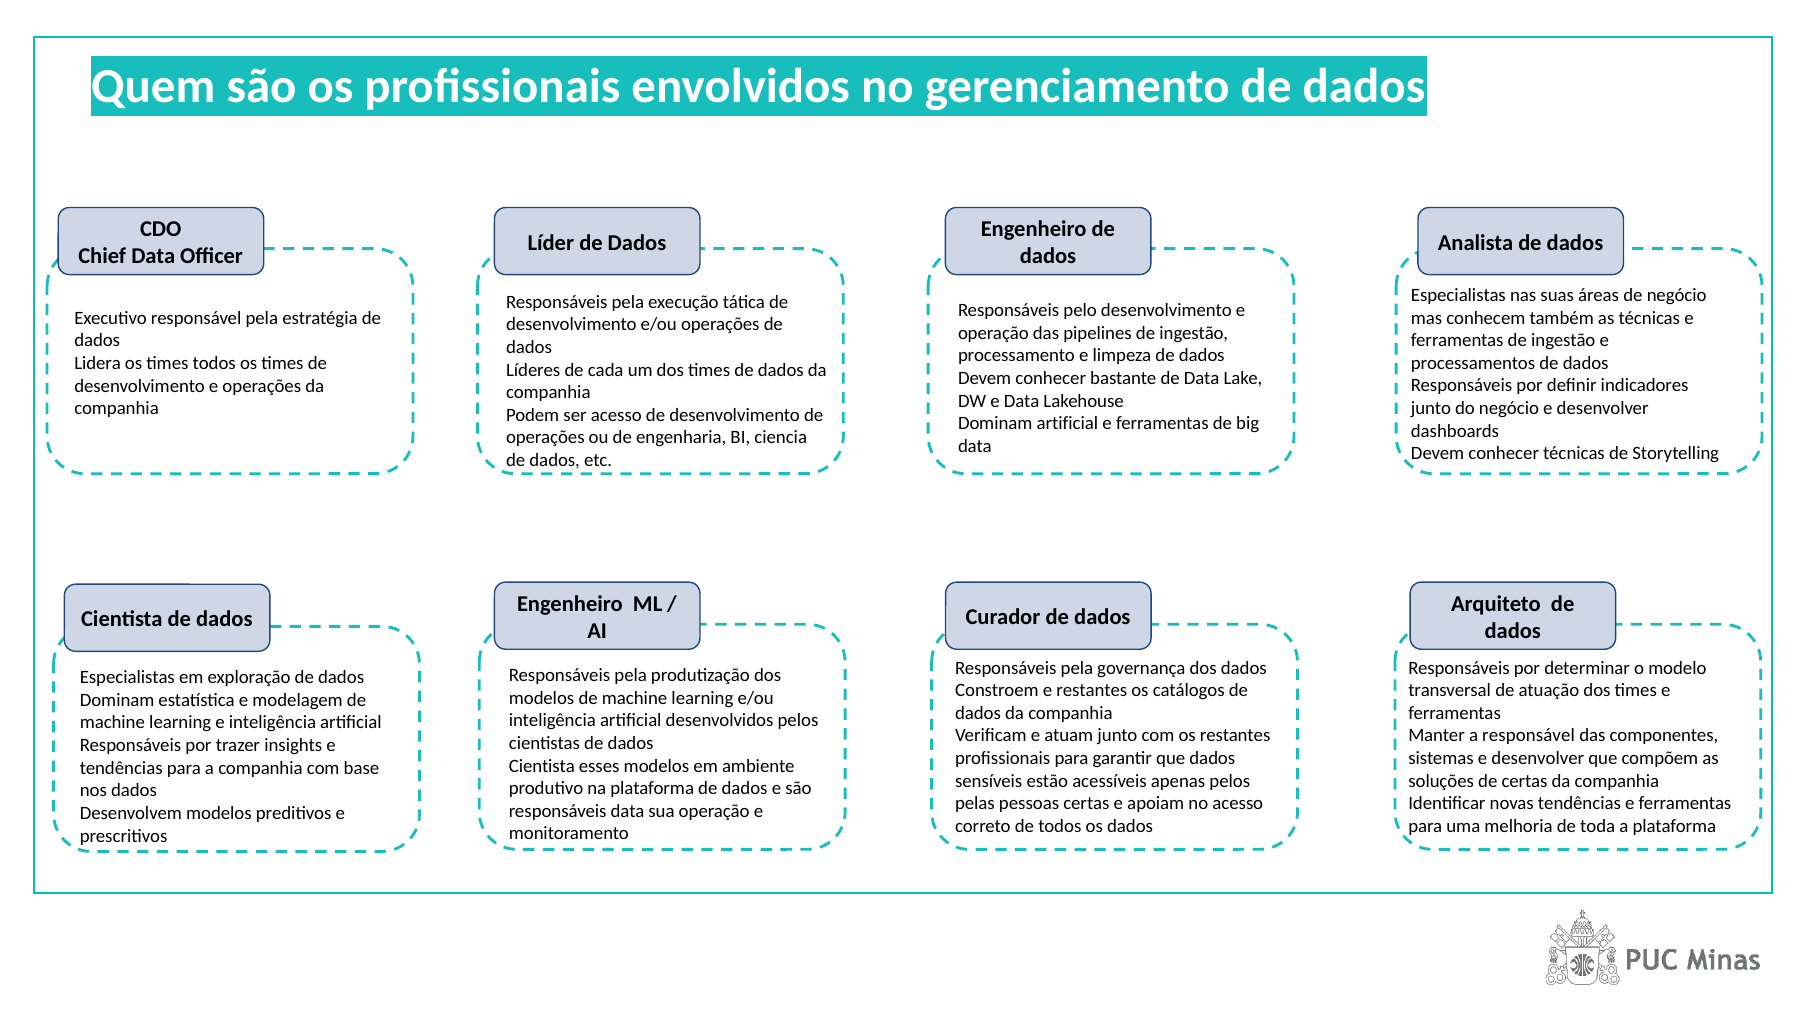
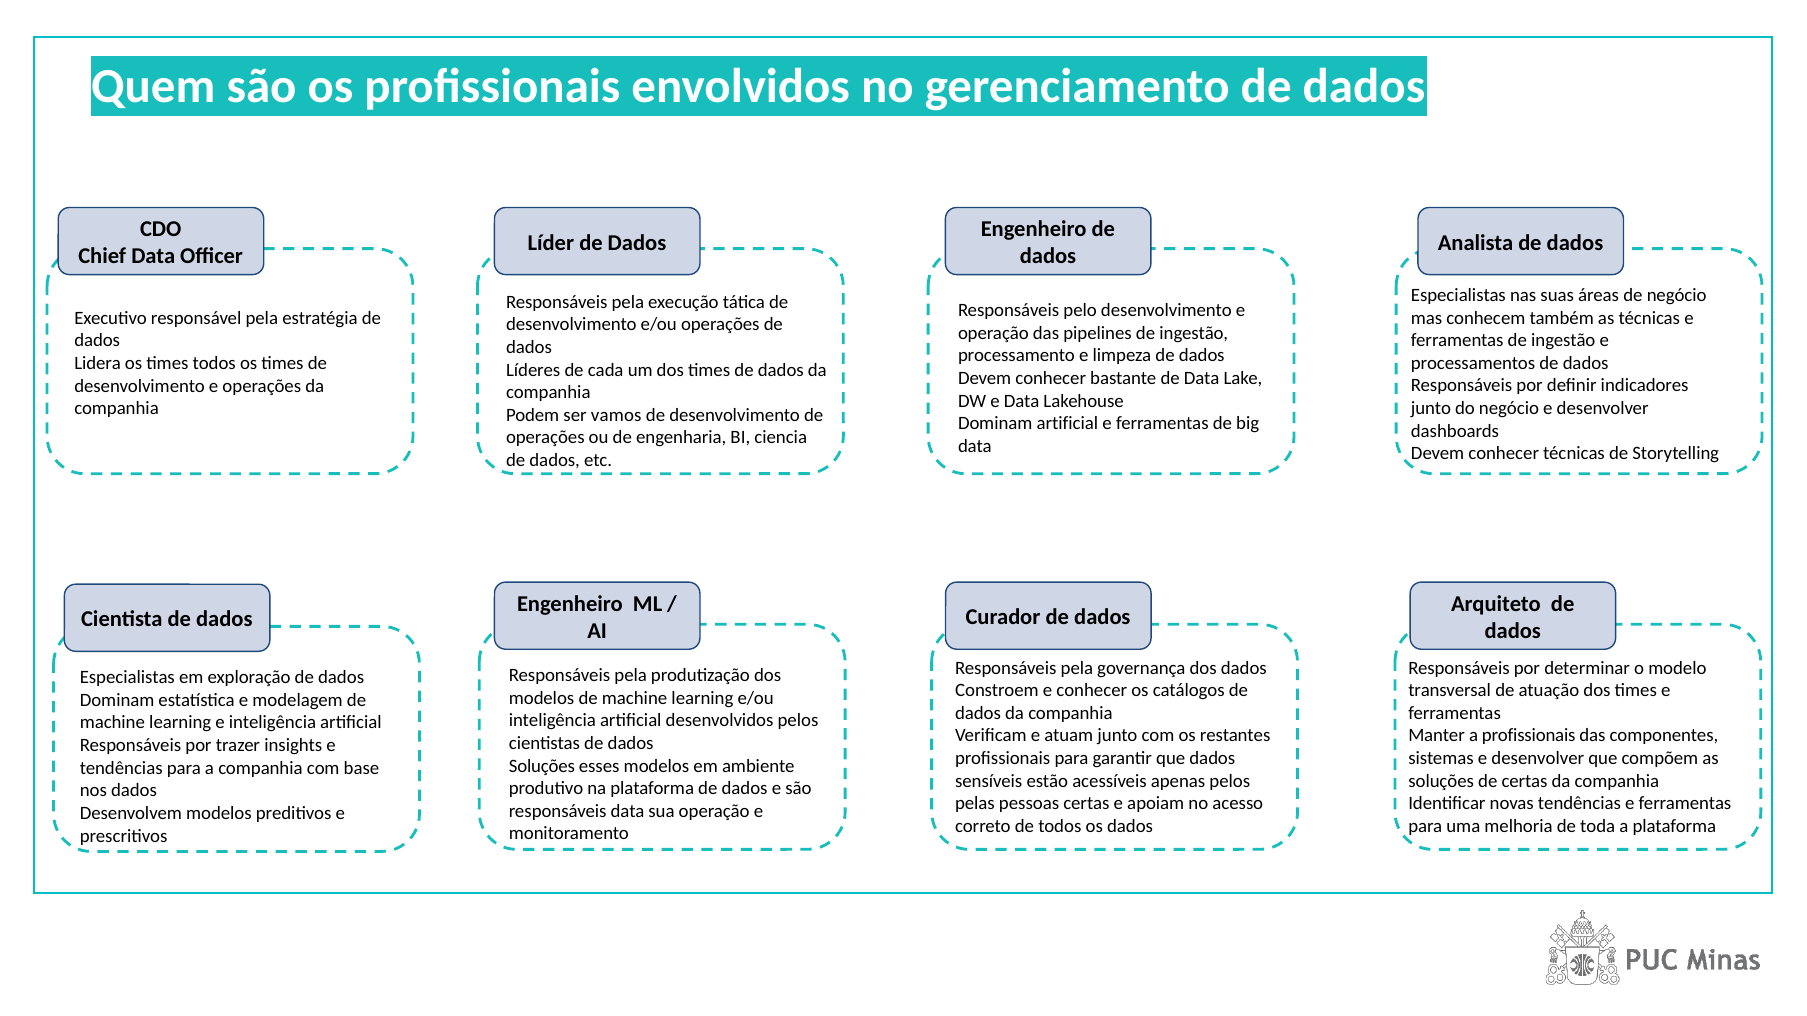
ser acesso: acesso -> vamos
e restantes: restantes -> conhecer
a responsável: responsável -> profissionais
Cientista at (542, 766): Cientista -> Soluções
